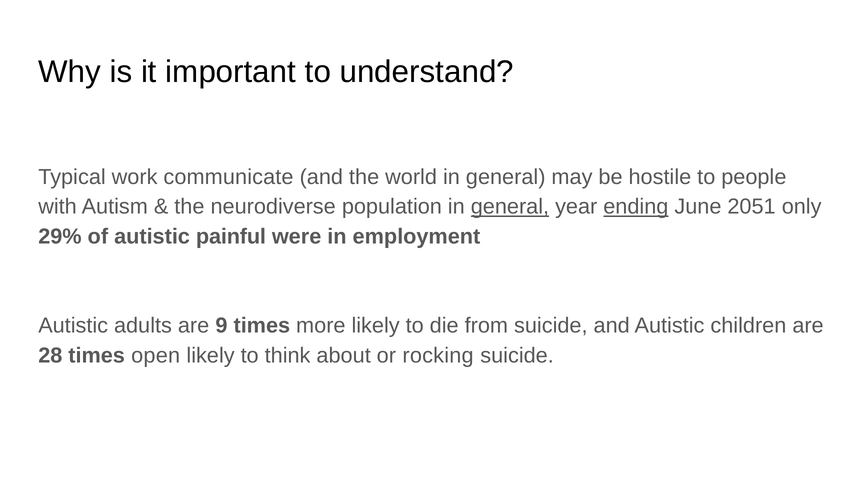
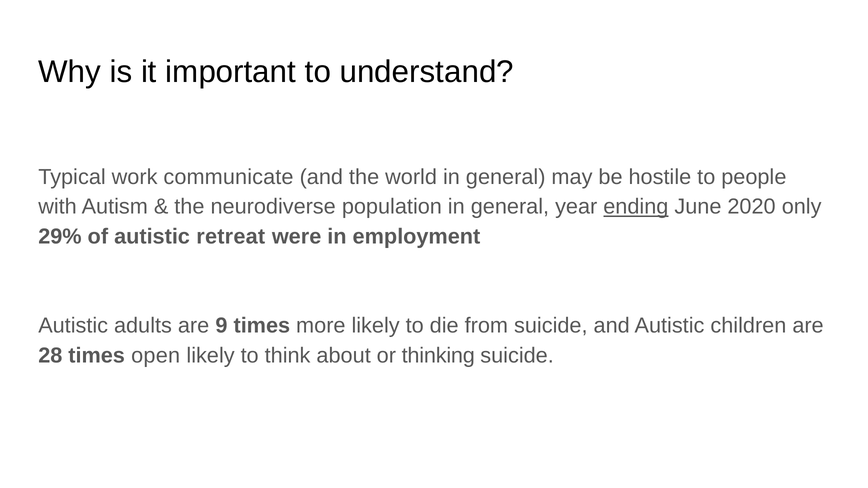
general at (510, 207) underline: present -> none
2051: 2051 -> 2020
painful: painful -> retreat
rocking: rocking -> thinking
